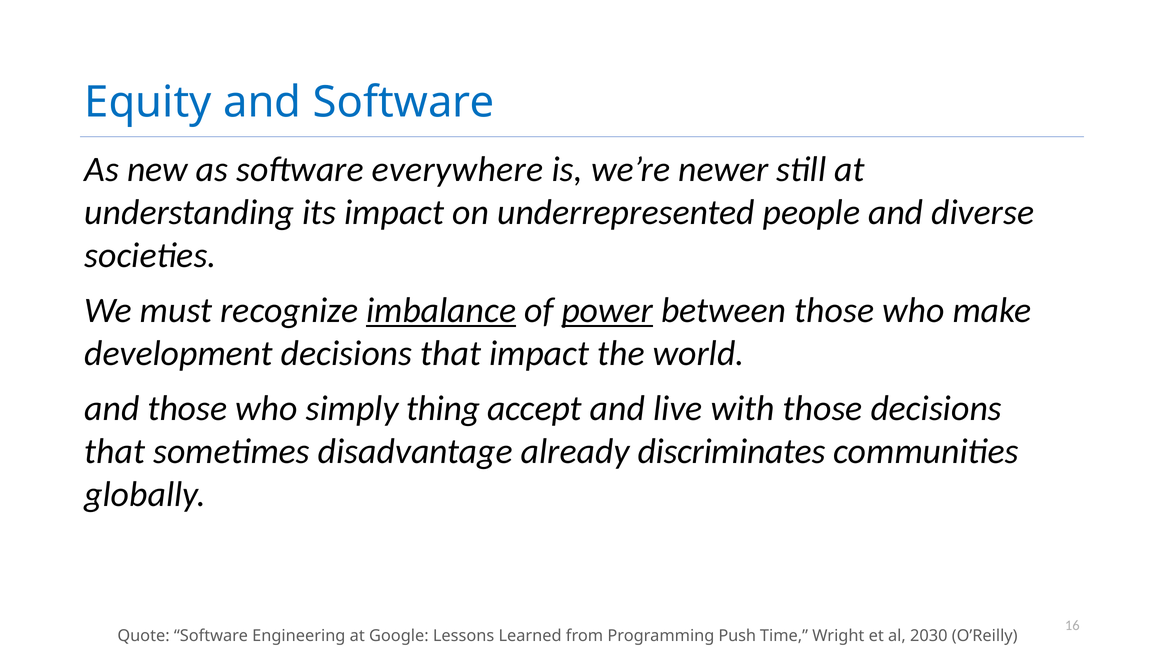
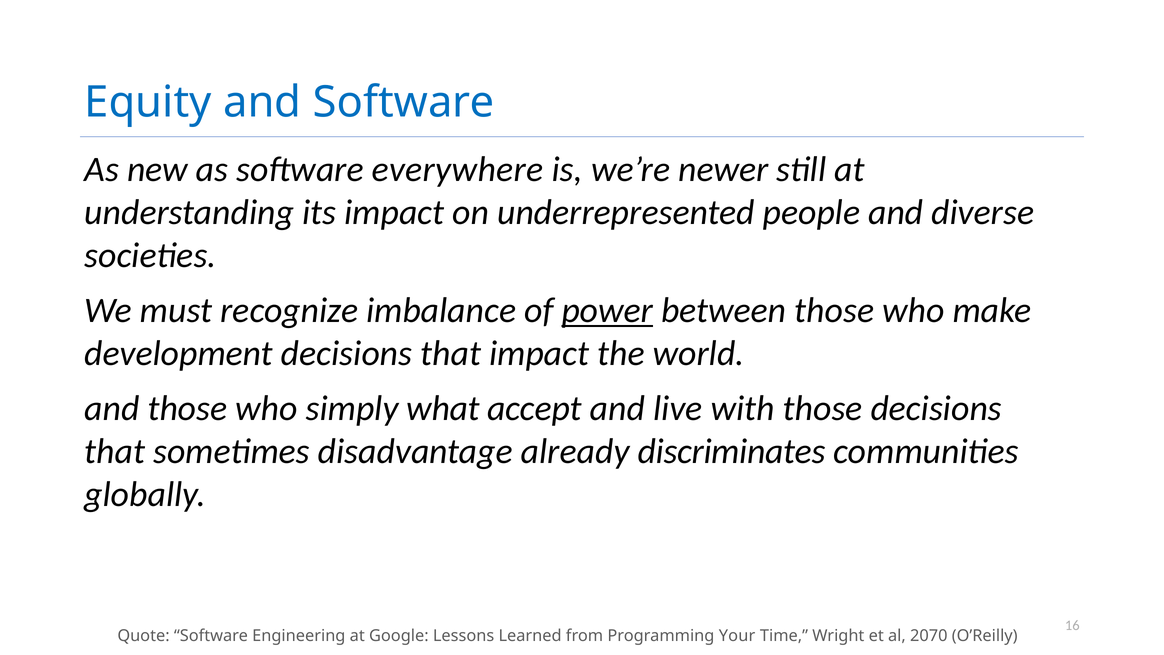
imbalance underline: present -> none
thing: thing -> what
Push: Push -> Your
2030: 2030 -> 2070
